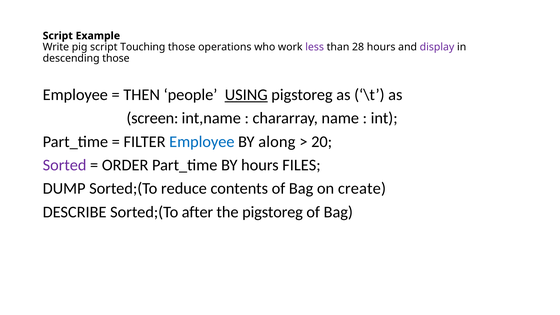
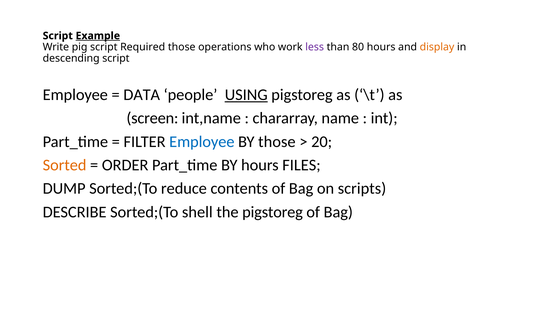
Example underline: none -> present
Touching: Touching -> Required
28: 28 -> 80
display colour: purple -> orange
descending those: those -> script
THEN: THEN -> DATA
BY along: along -> those
Sorted colour: purple -> orange
create: create -> scripts
after: after -> shell
